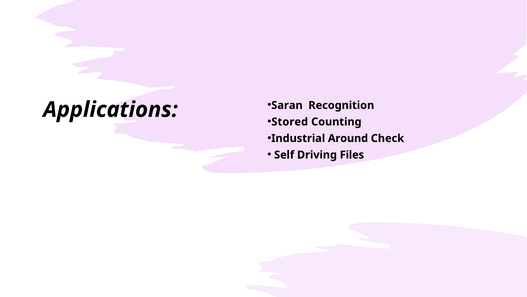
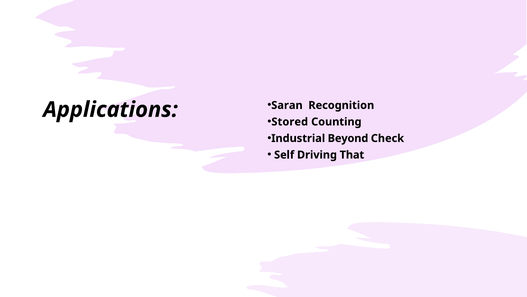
Around: Around -> Beyond
Files: Files -> That
